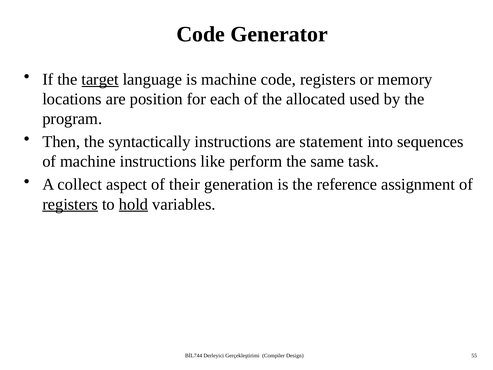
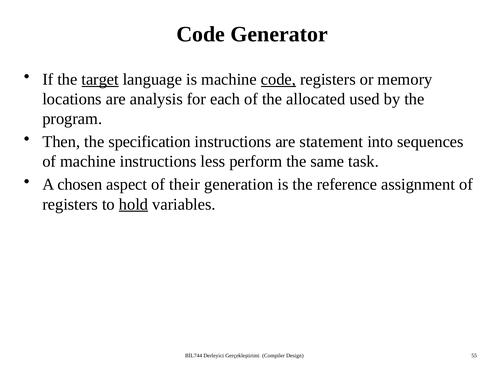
code at (278, 79) underline: none -> present
position: position -> analysis
syntactically: syntactically -> specification
like: like -> less
collect: collect -> chosen
registers at (70, 204) underline: present -> none
